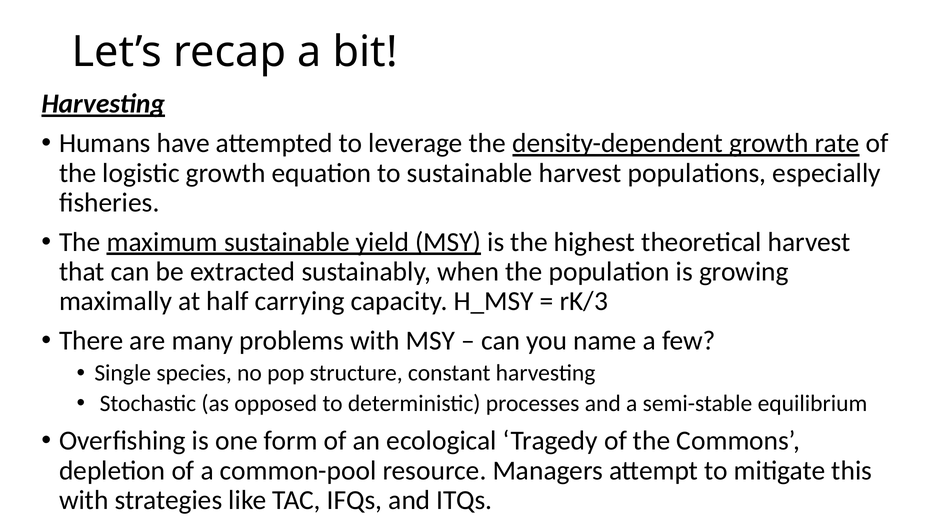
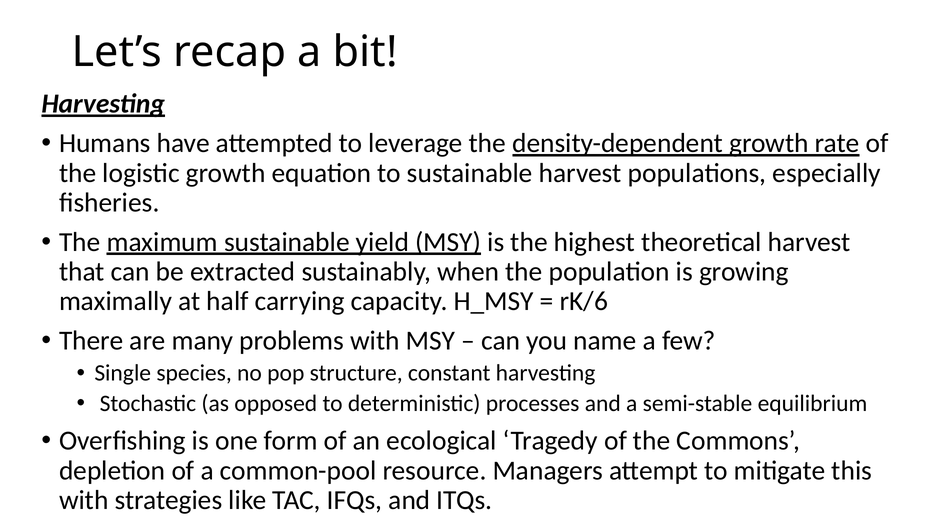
rK/3: rK/3 -> rK/6
